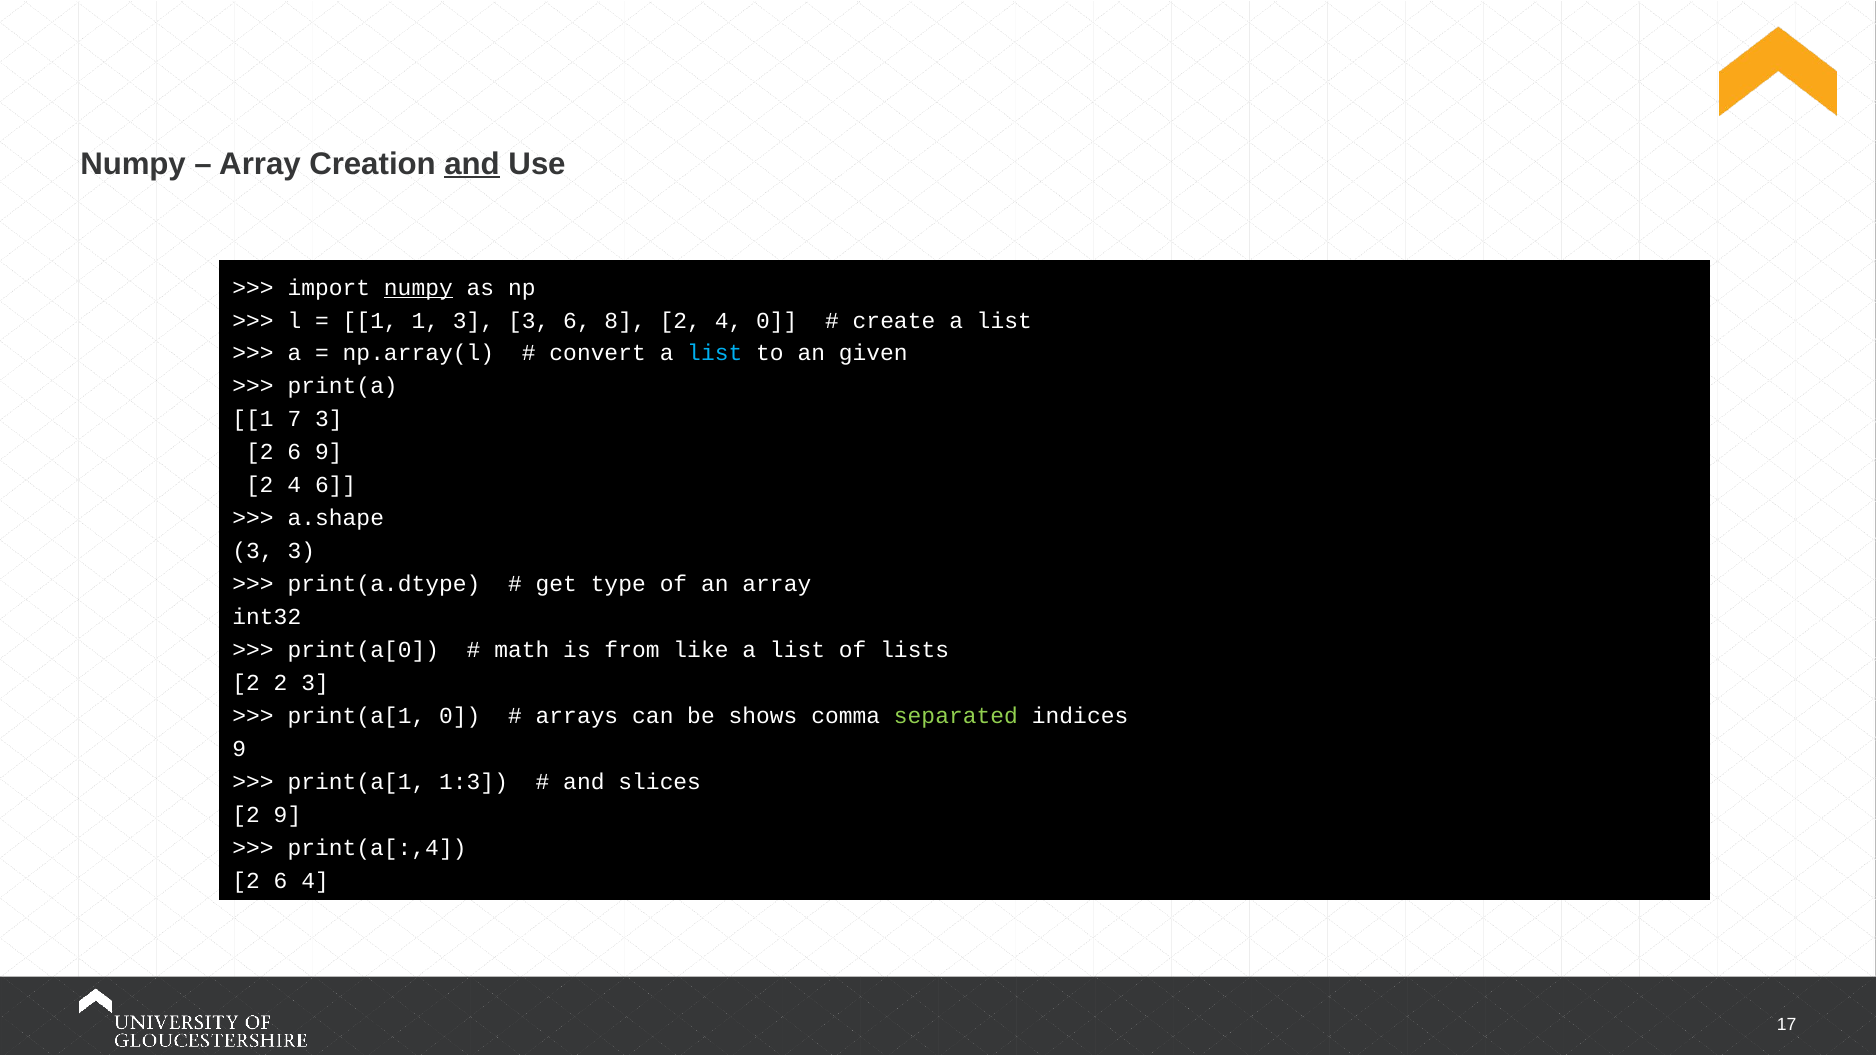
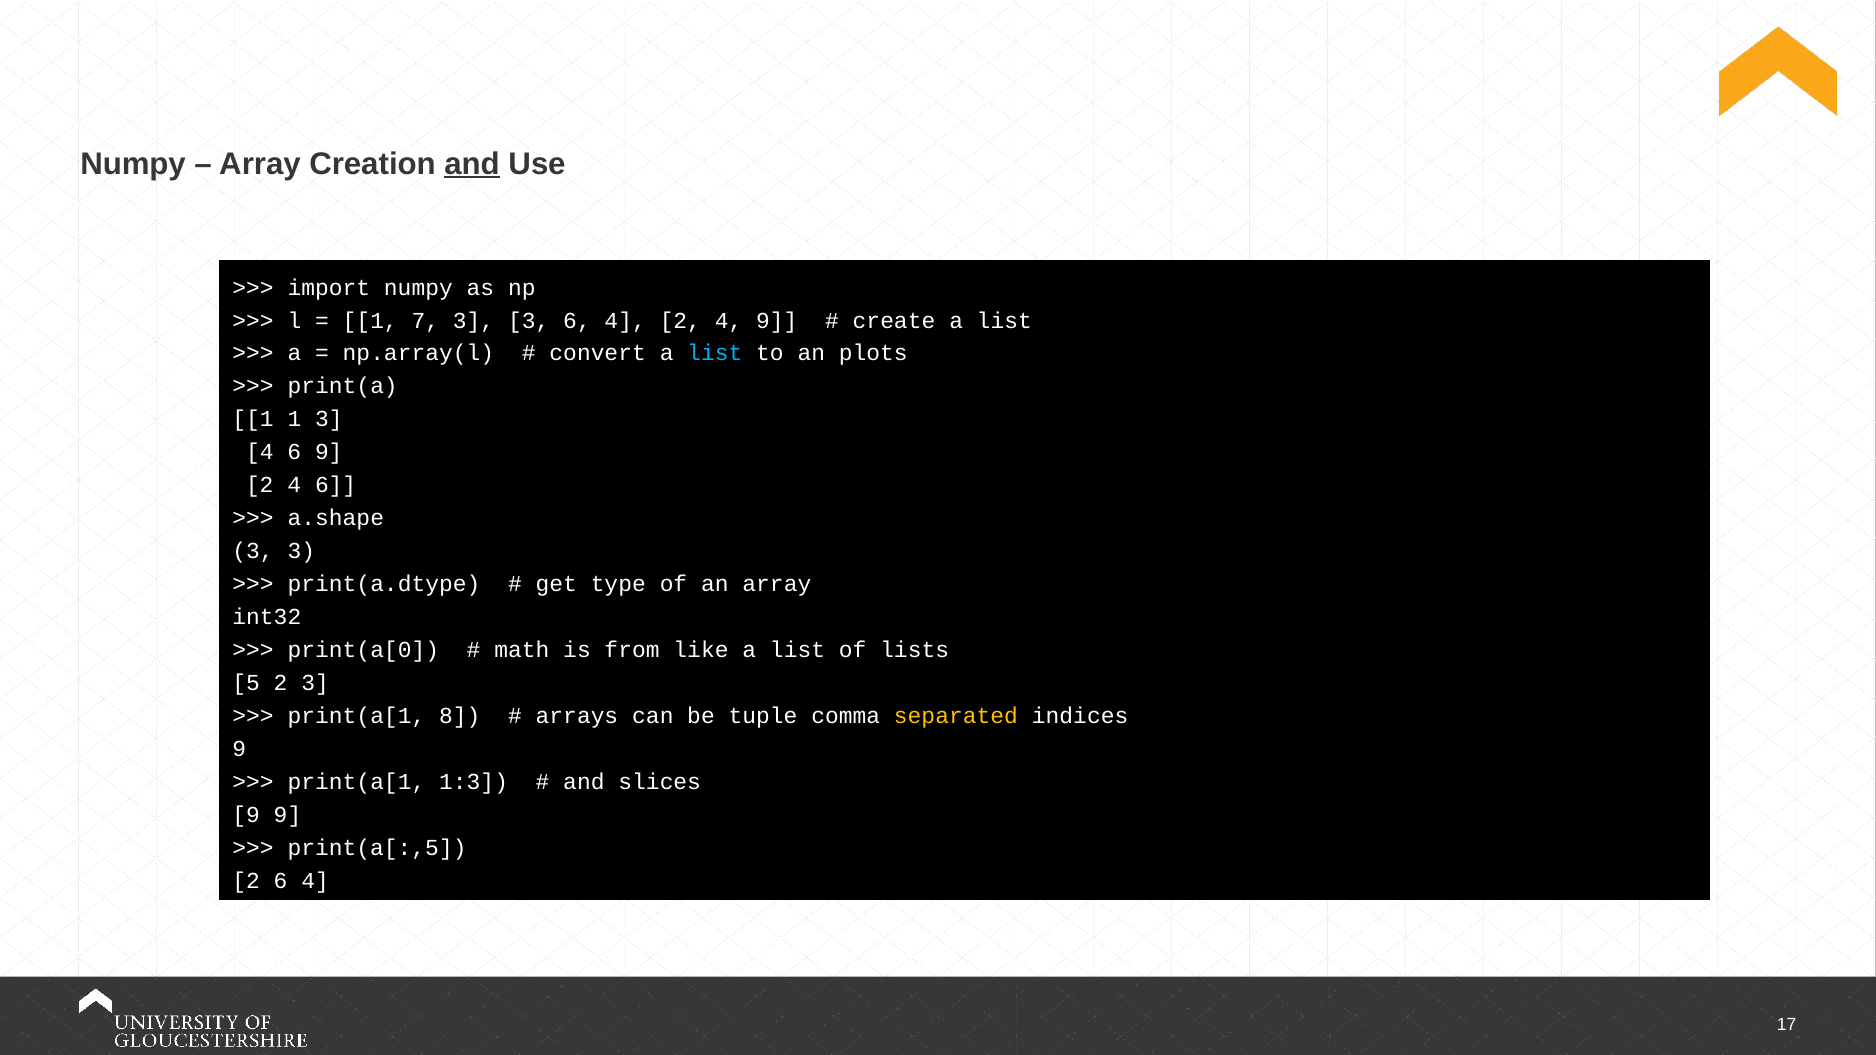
numpy at (418, 288) underline: present -> none
1 1: 1 -> 7
3 6 8: 8 -> 4
4 0: 0 -> 9
given: given -> plots
1 7: 7 -> 1
2 at (260, 452): 2 -> 4
2 at (246, 683): 2 -> 5
print(a[1 0: 0 -> 8
shows: shows -> tuple
separated colour: light green -> yellow
2 at (246, 815): 2 -> 9
print(a[:,4: print(a[:,4 -> print(a[:,5
